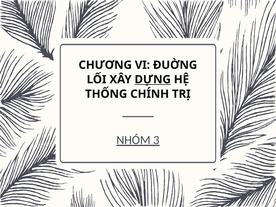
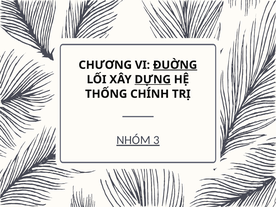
ĐUỜNG underline: none -> present
